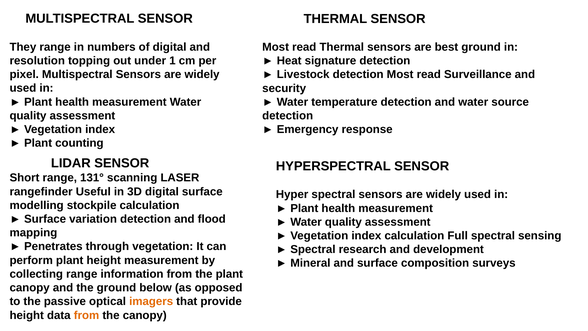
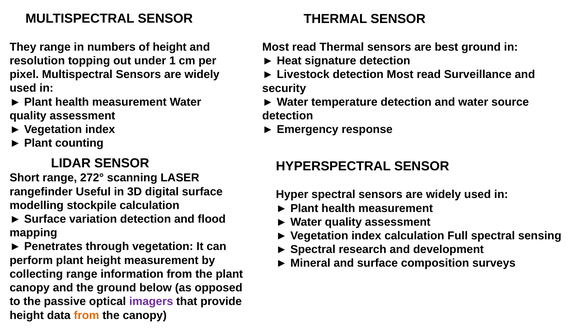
of digital: digital -> height
131°: 131° -> 272°
imagers colour: orange -> purple
